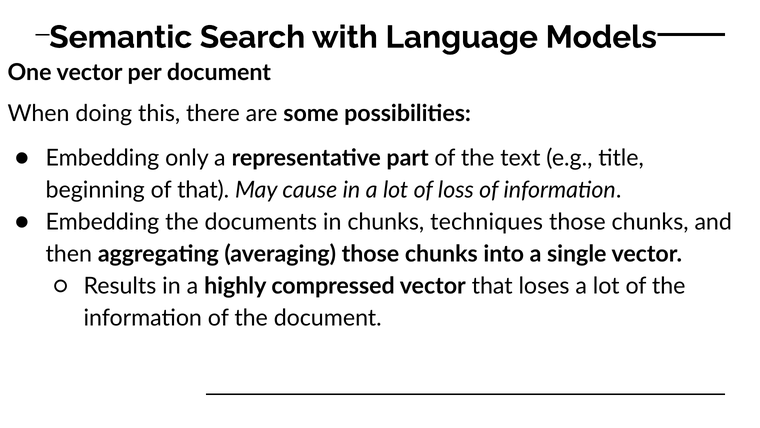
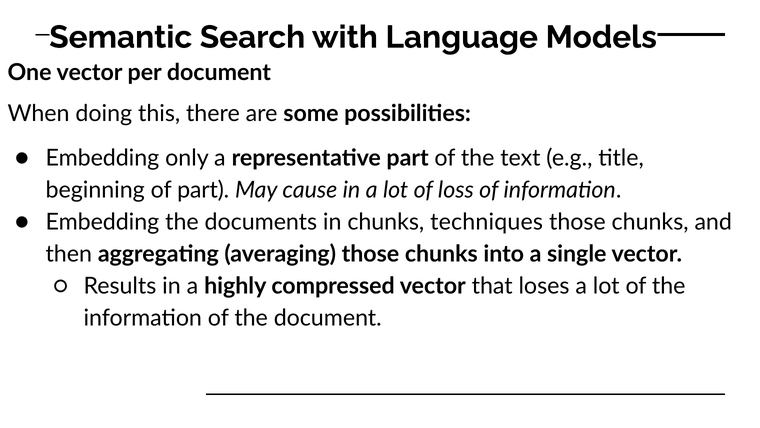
of that: that -> part
